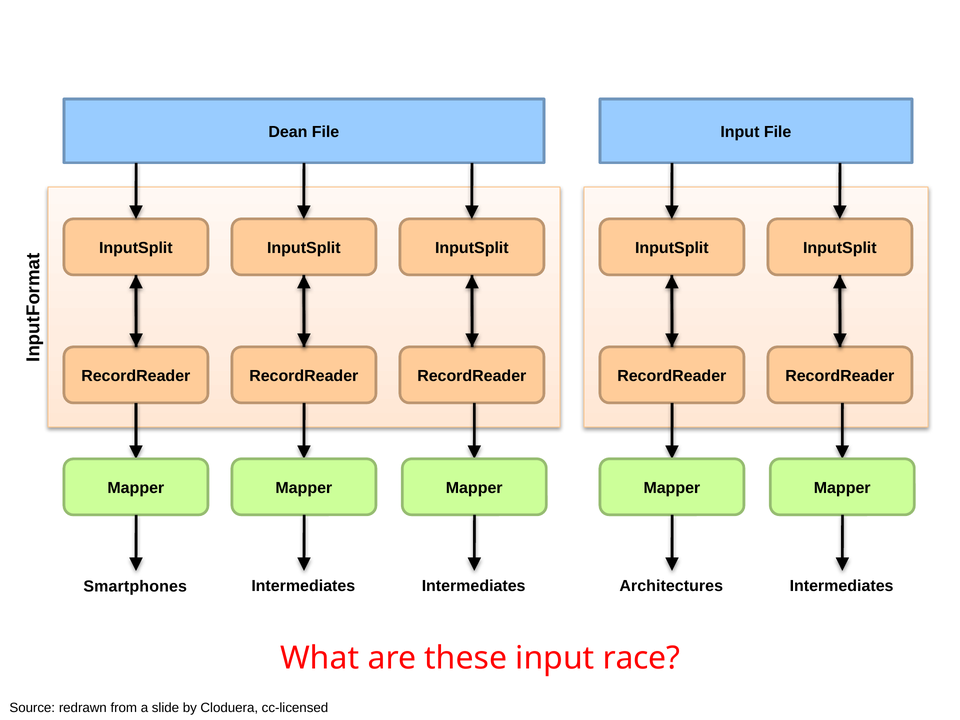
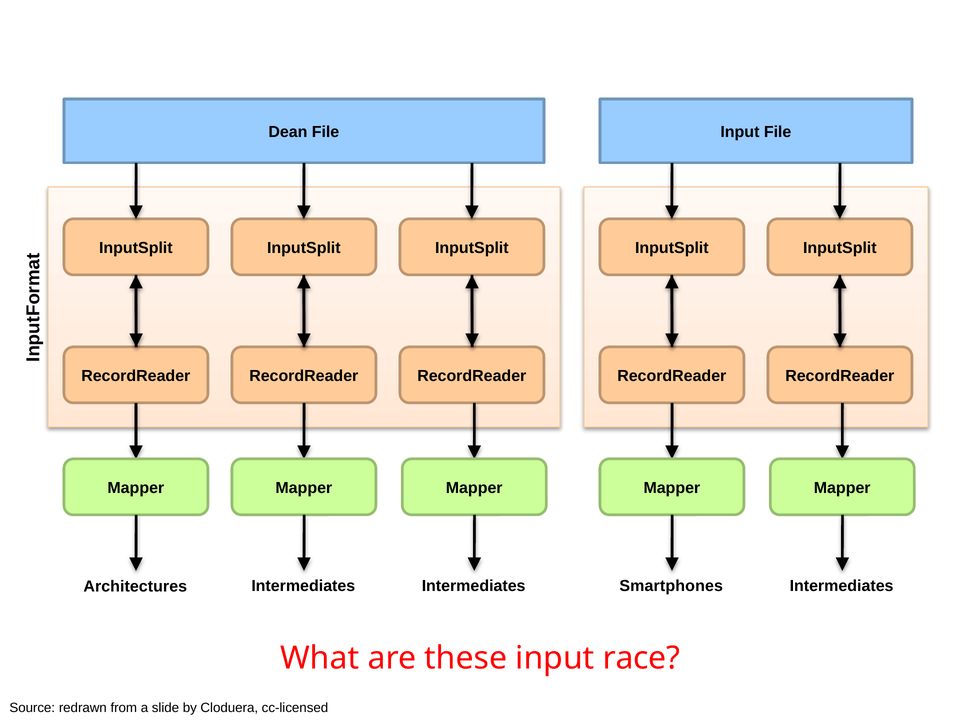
Smartphones: Smartphones -> Architectures
Architectures: Architectures -> Smartphones
